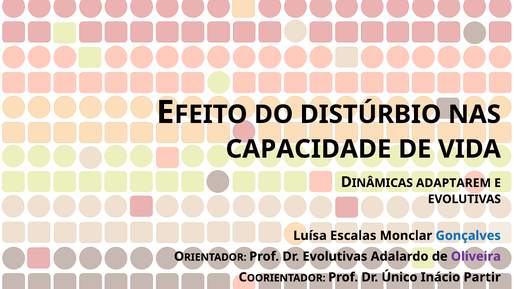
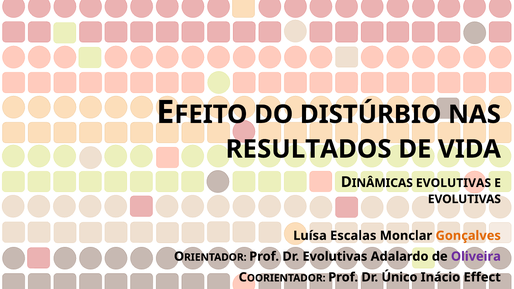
CAPACIDADE: CAPACIDADE -> RESULTADOS
ADAPTAREM at (453, 183): ADAPTAREM -> EVOLUTIVAS
Gonçalves colour: blue -> orange
Partir: Partir -> Effect
